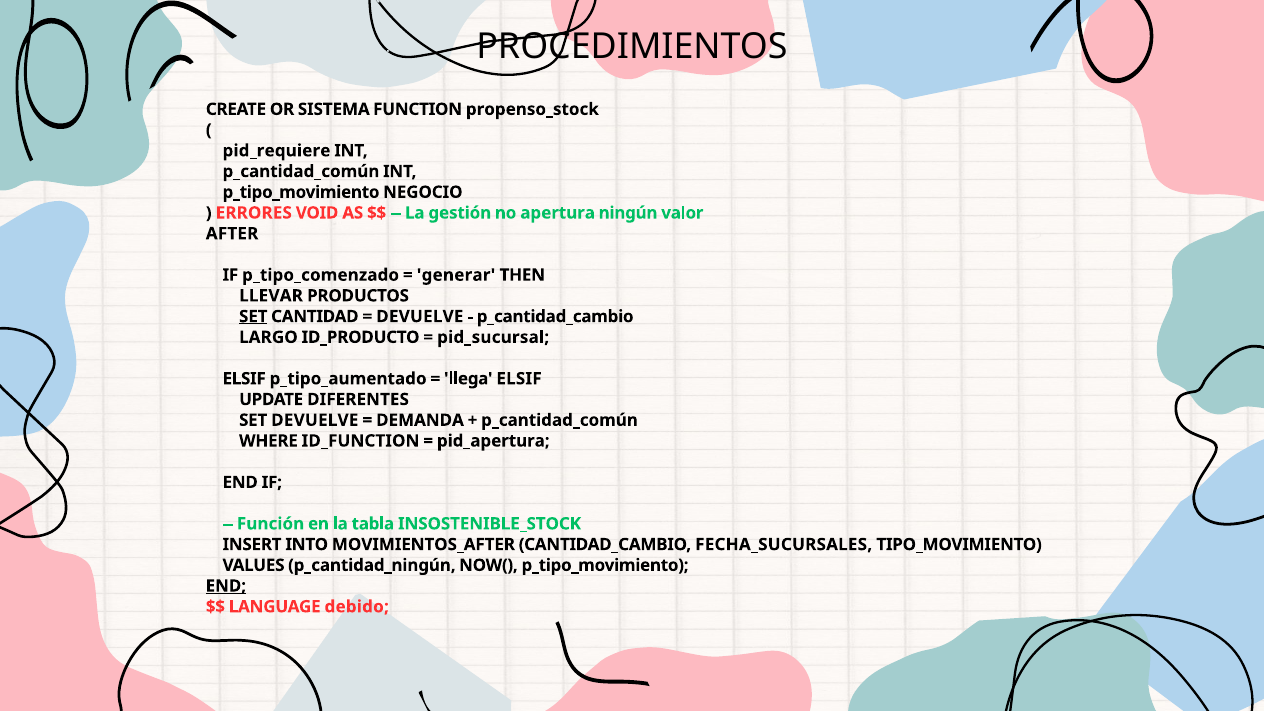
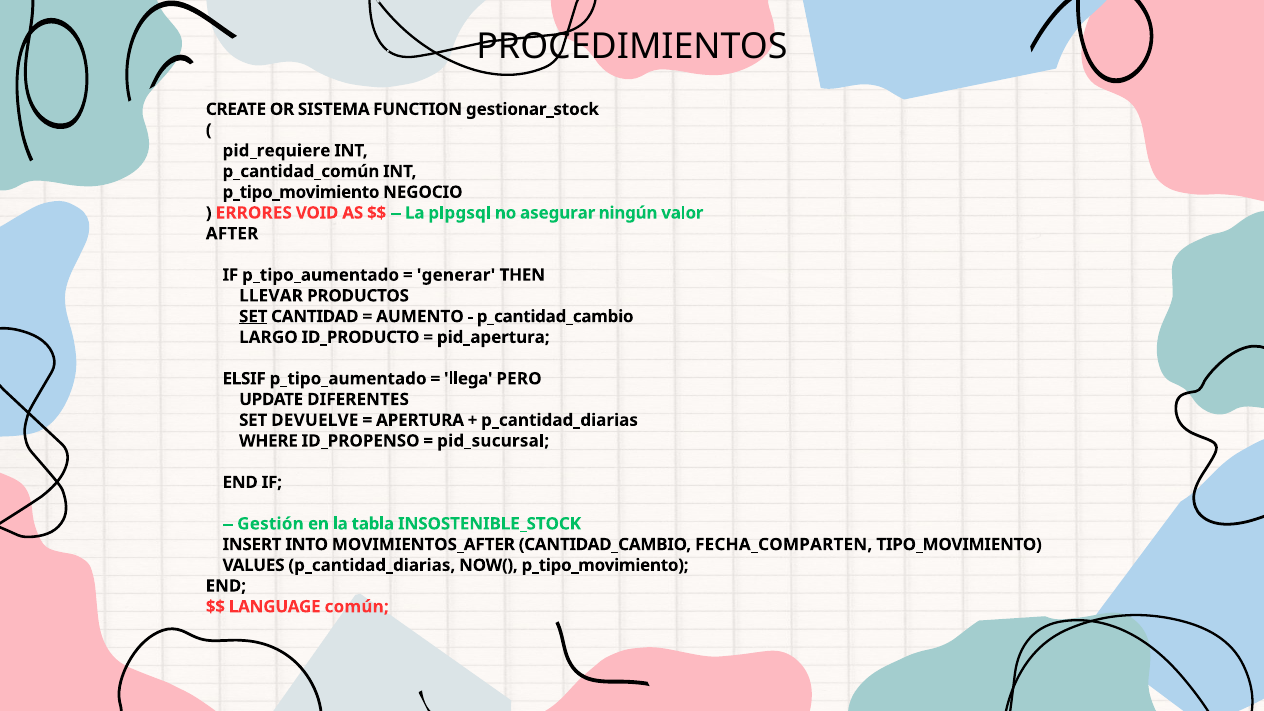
propenso_stock: propenso_stock -> gestionar_stock
gestión: gestión -> plpgsql
apertura: apertura -> asegurar
IF p_tipo_comenzado: p_tipo_comenzado -> p_tipo_aumentado
DEVUELVE at (420, 317): DEVUELVE -> AUMENTO
pid_sucursal: pid_sucursal -> pid_apertura
llega ELSIF: ELSIF -> PERO
DEMANDA: DEMANDA -> APERTURA
p_cantidad_común at (560, 420): p_cantidad_común -> p_cantidad_diarias
ID_FUNCTION: ID_FUNCTION -> ID_PROPENSO
pid_apertura: pid_apertura -> pid_sucursal
Función: Función -> Gestión
FECHA_SUCURSALES: FECHA_SUCURSALES -> FECHA_COMPARTEN
VALUES p_cantidad_ningún: p_cantidad_ningún -> p_cantidad_diarias
END at (226, 586) underline: present -> none
debido: debido -> común
